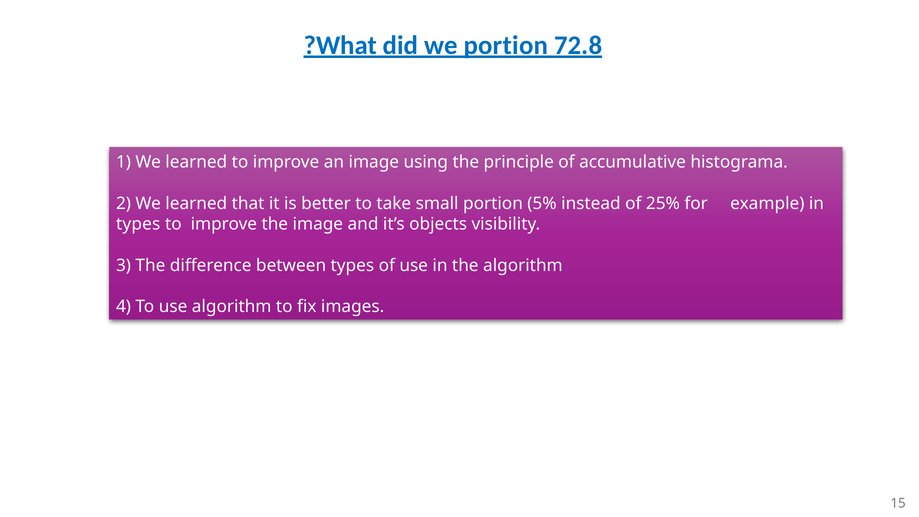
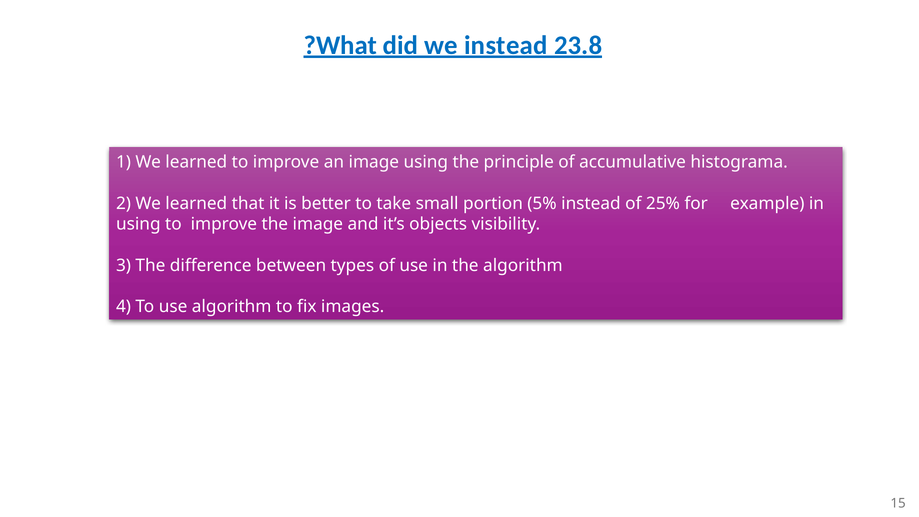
we portion: portion -> instead
72.8: 72.8 -> 23.8
types at (138, 224): types -> using
